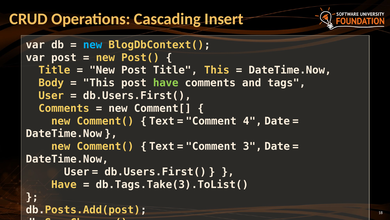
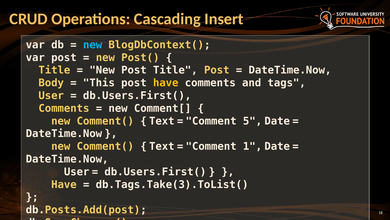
Title This: This -> Post
have at (166, 83) colour: light green -> yellow
4: 4 -> 5
3: 3 -> 1
